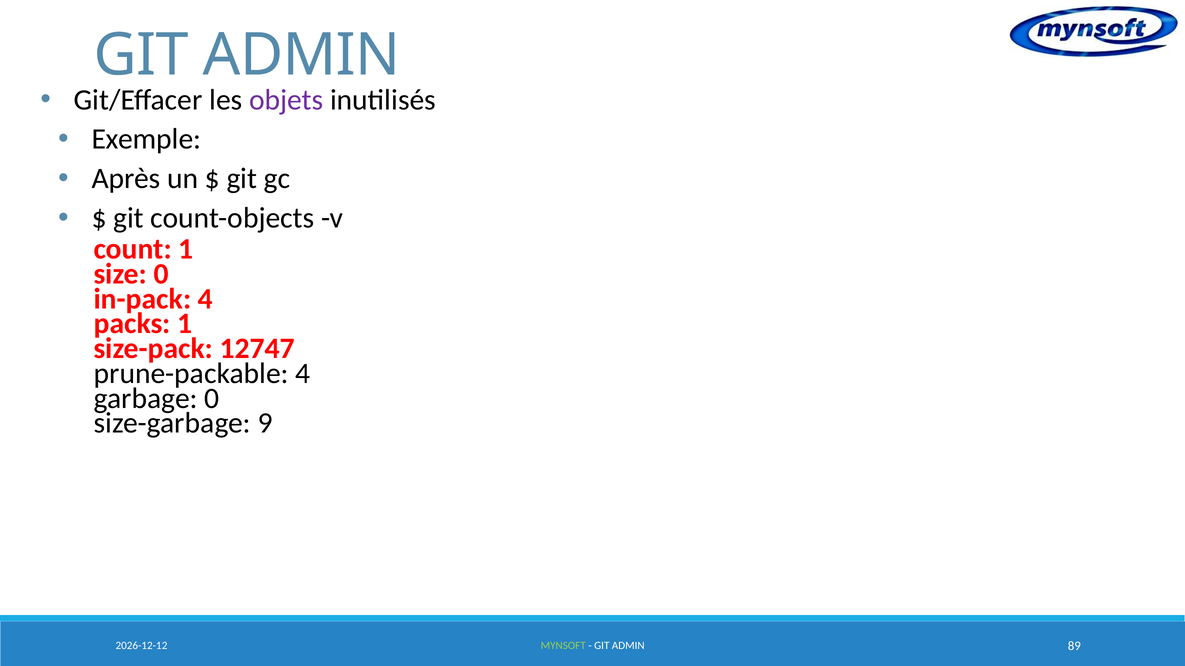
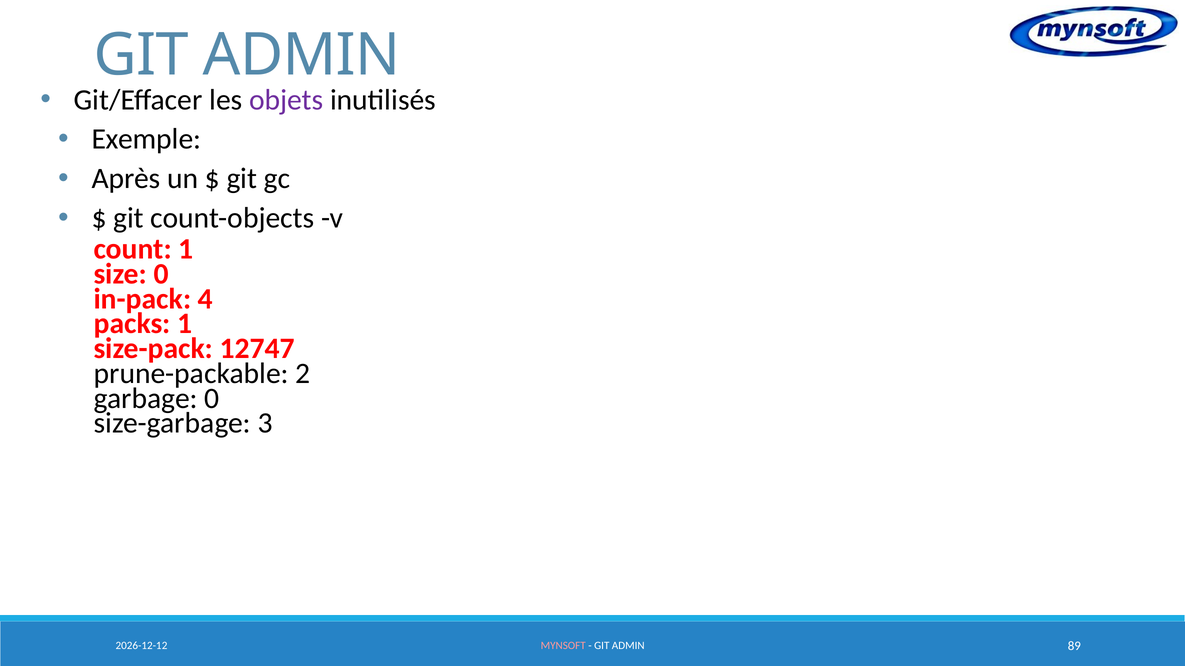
prune-packable 4: 4 -> 2
9: 9 -> 3
MYNSOFT colour: light green -> pink
